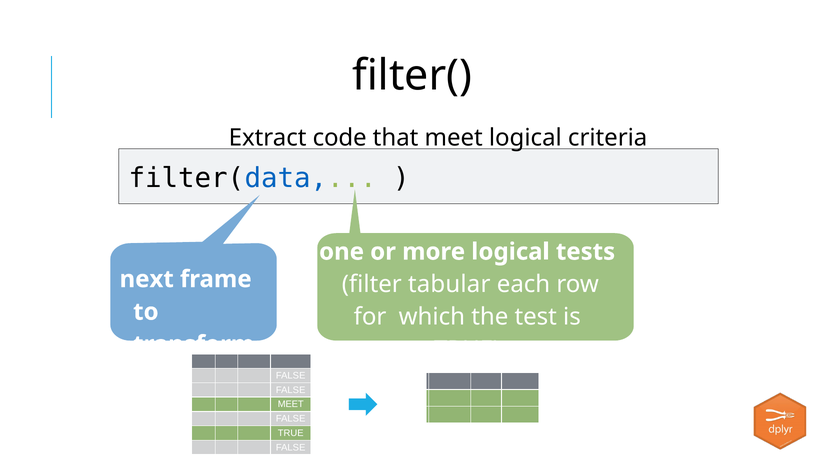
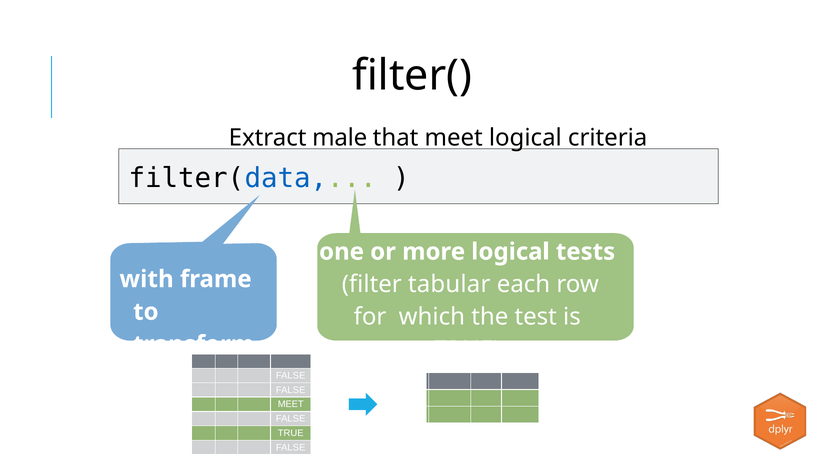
code: code -> male
next: next -> with
